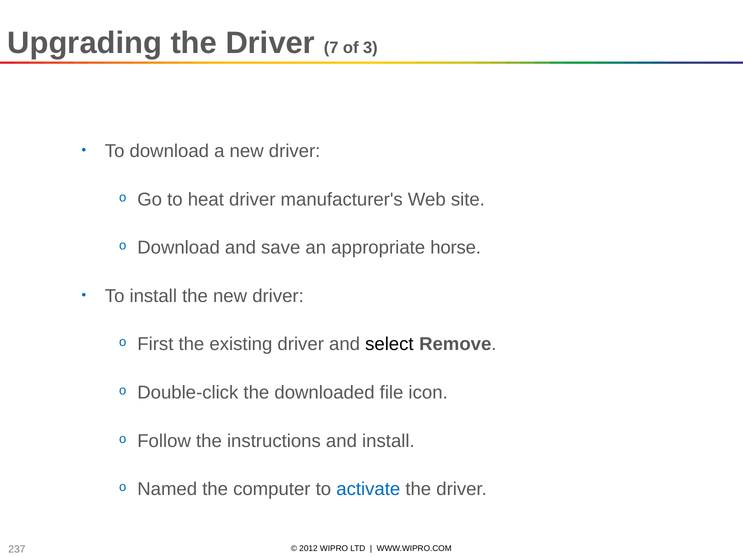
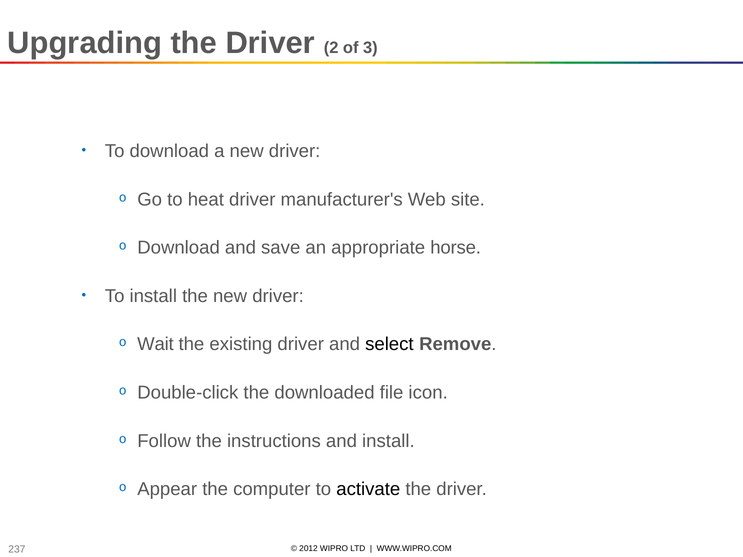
7: 7 -> 2
First: First -> Wait
Named: Named -> Appear
activate colour: blue -> black
